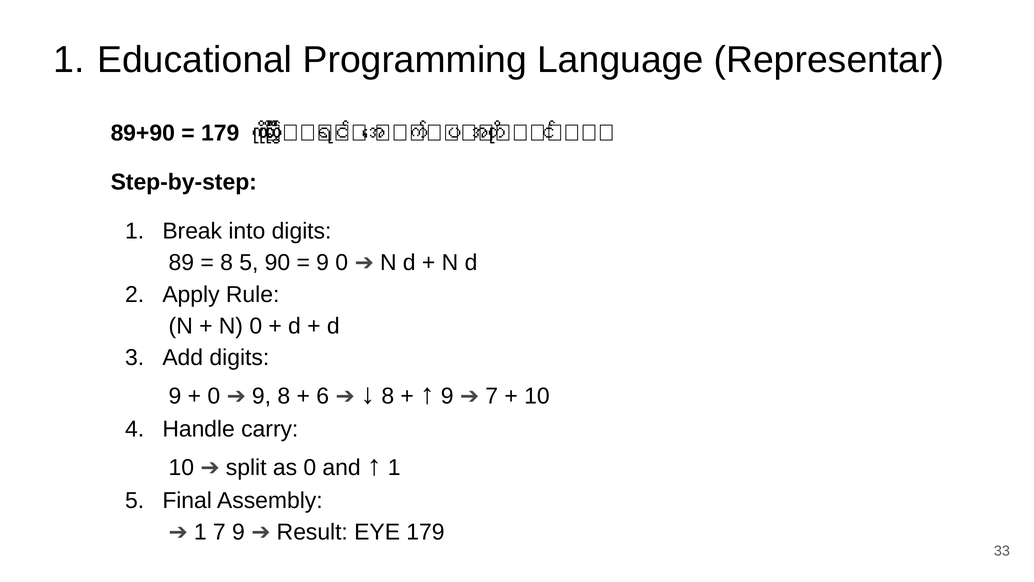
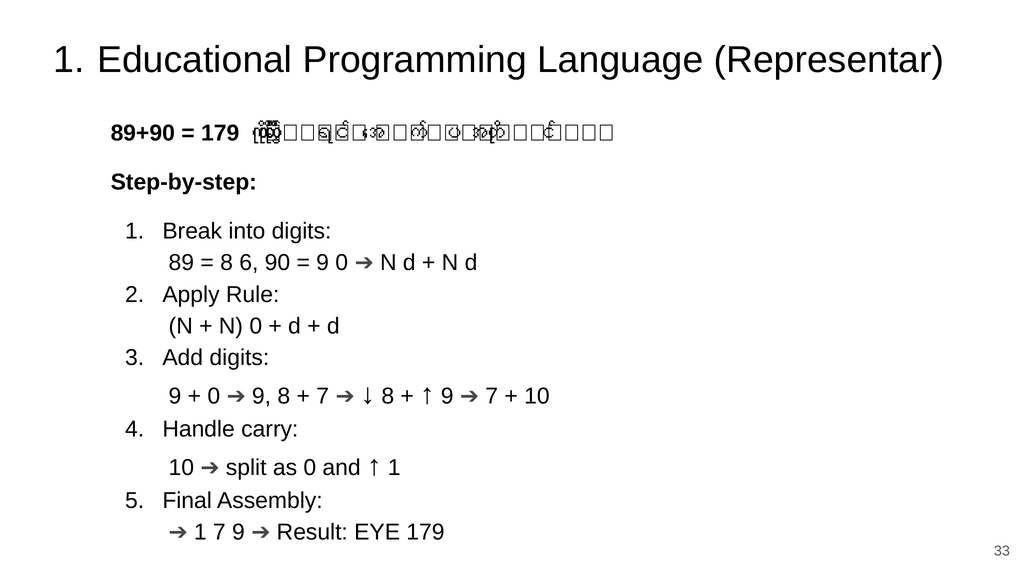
8 5: 5 -> 6
6 at (323, 396): 6 -> 7
